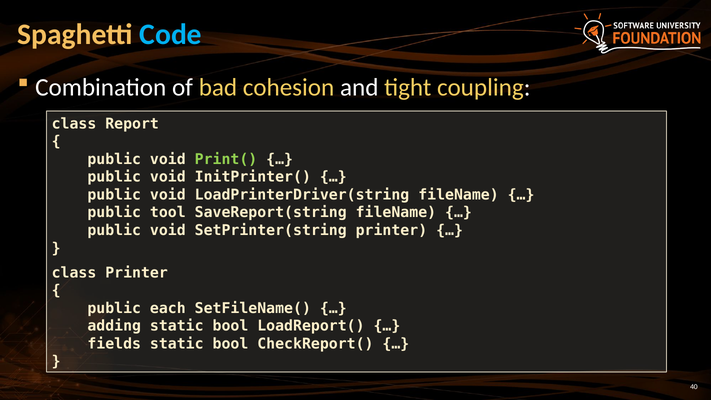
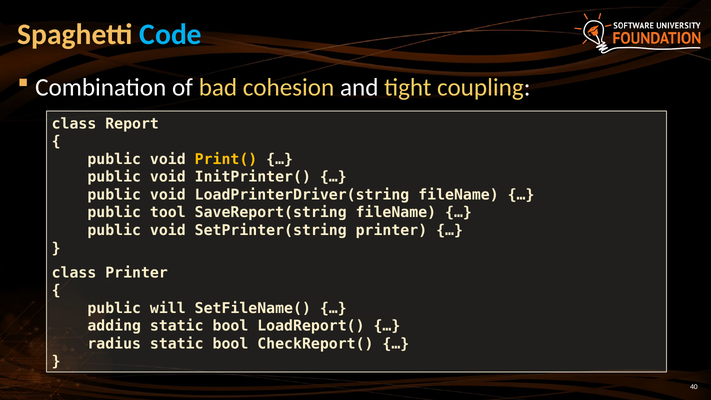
Print( colour: light green -> yellow
each: each -> will
fields: fields -> radius
